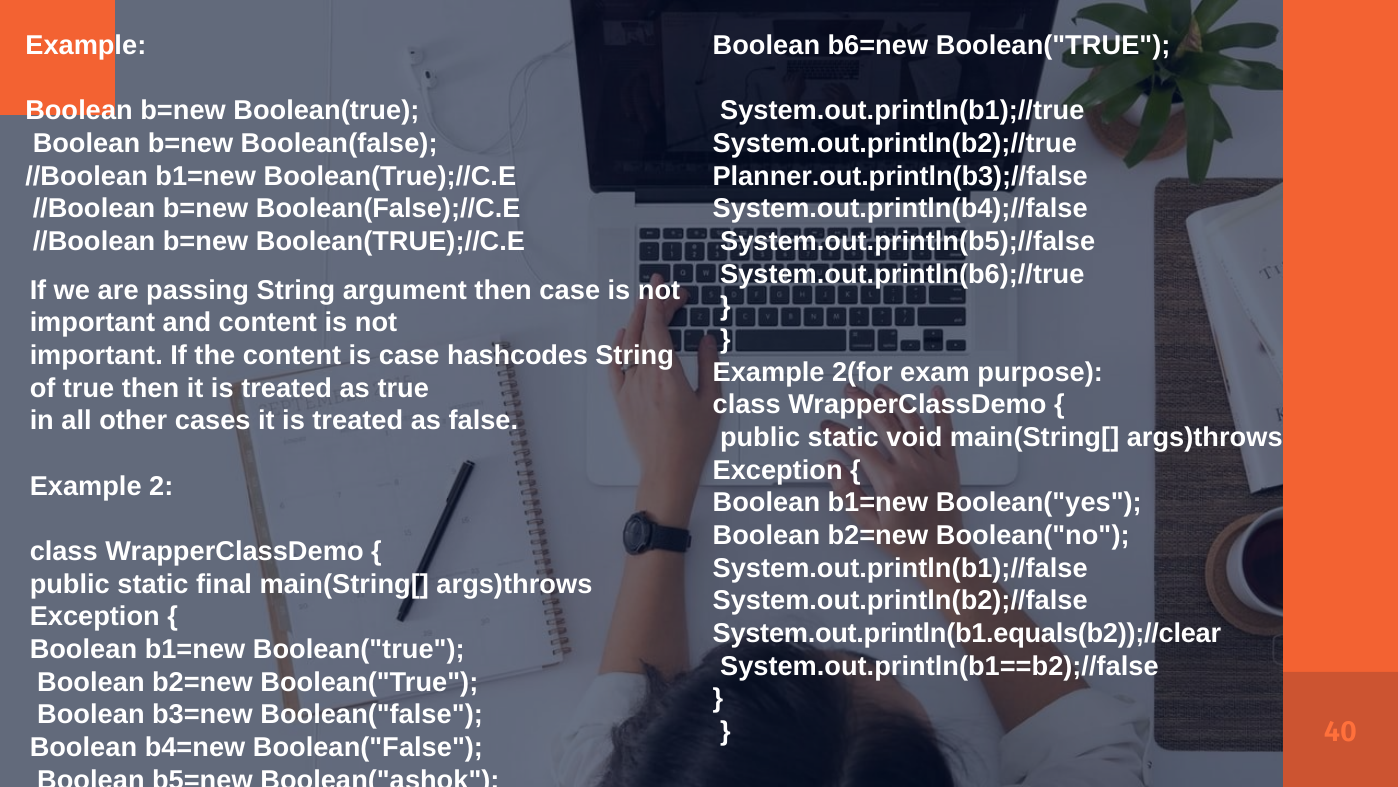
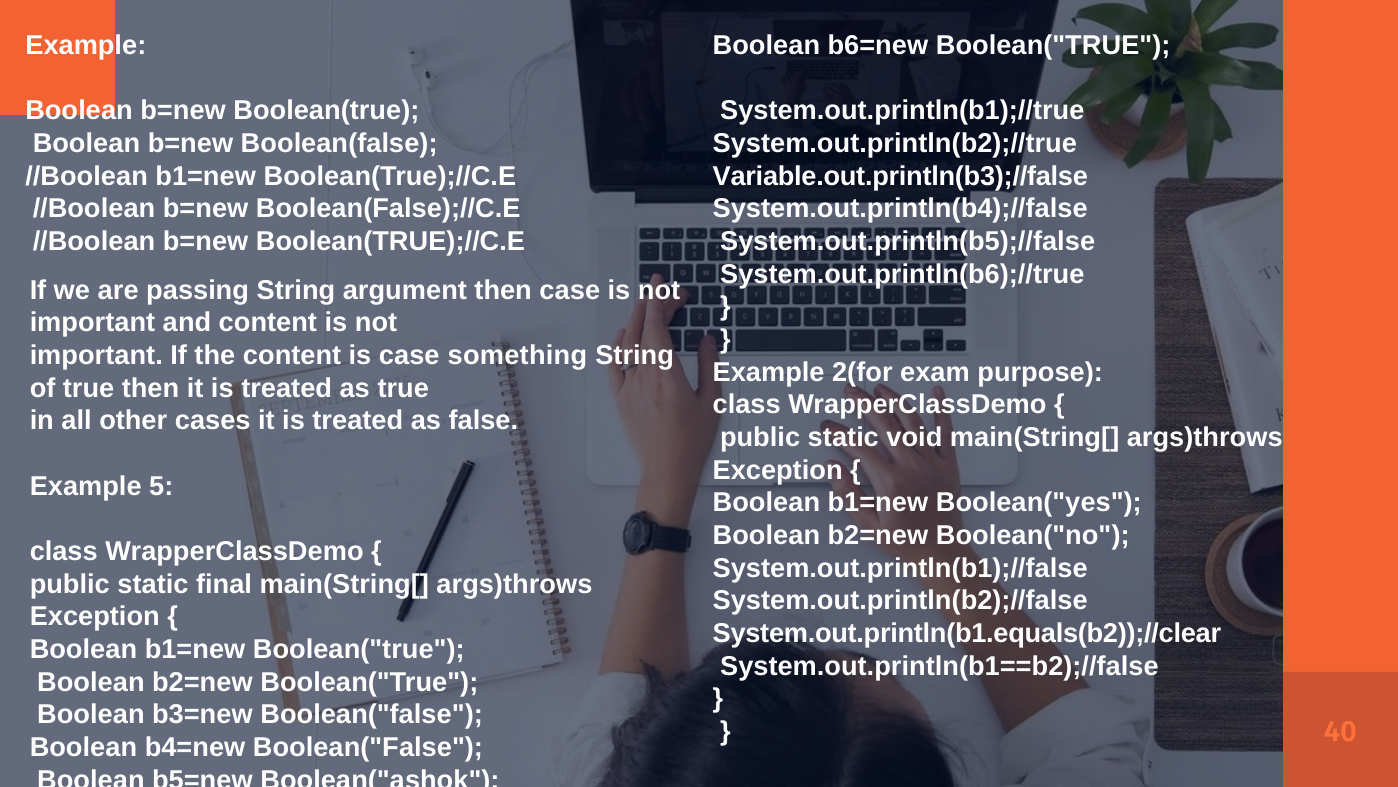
Planner.out.println(b3);//false: Planner.out.println(b3);//false -> Variable.out.println(b3);//false
hashcodes: hashcodes -> something
2: 2 -> 5
